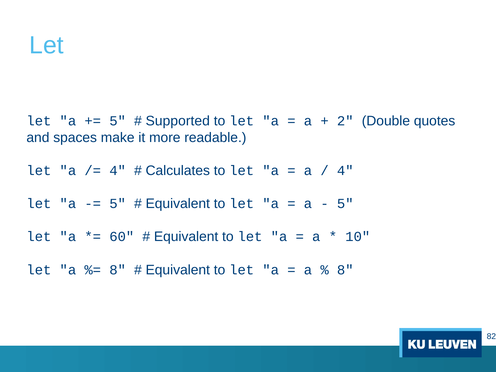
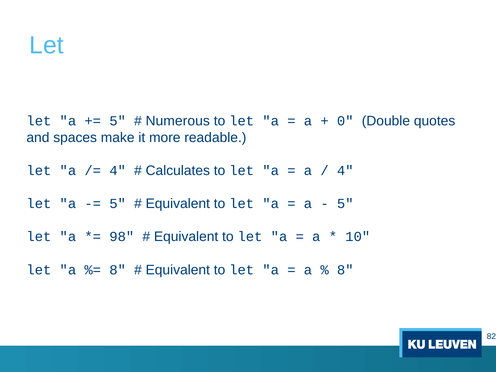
Supported: Supported -> Numerous
2: 2 -> 0
60: 60 -> 98
